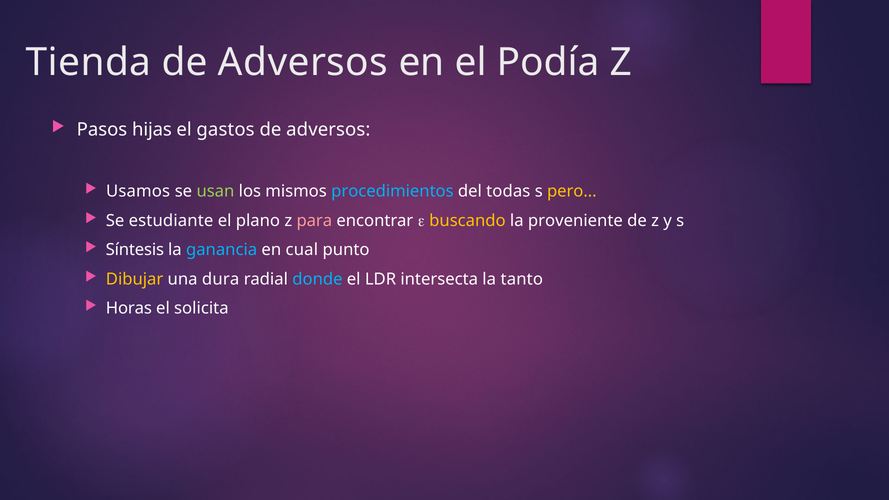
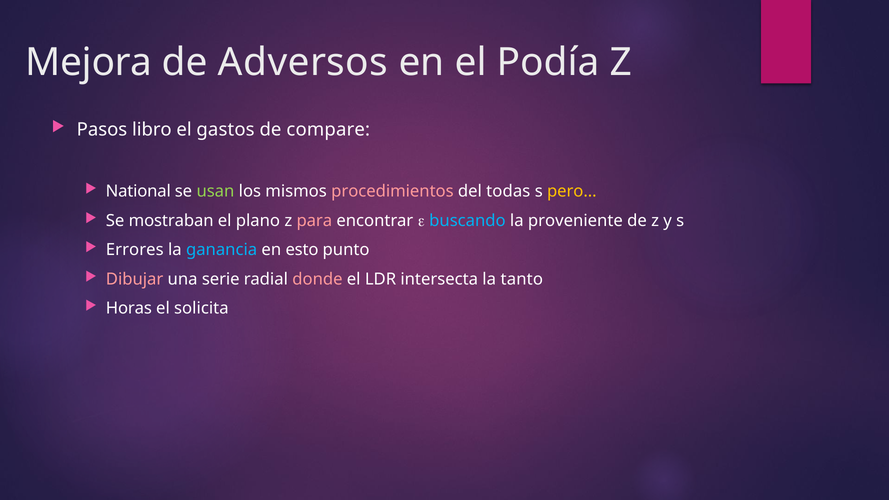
Tienda: Tienda -> Mejora
hijas: hijas -> libro
adversos at (328, 130): adversos -> compare
Usamos: Usamos -> National
procedimientos colour: light blue -> pink
estudiante: estudiante -> mostraban
buscando colour: yellow -> light blue
Síntesis: Síntesis -> Errores
cual: cual -> esto
Dibujar colour: yellow -> pink
dura: dura -> serie
donde colour: light blue -> pink
